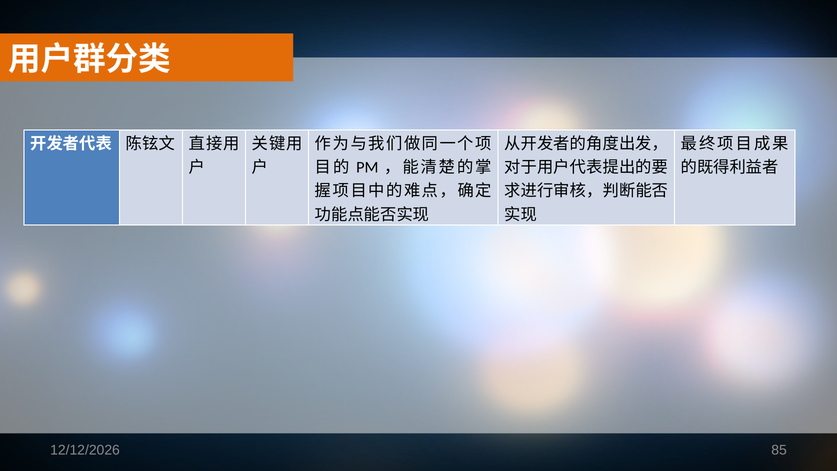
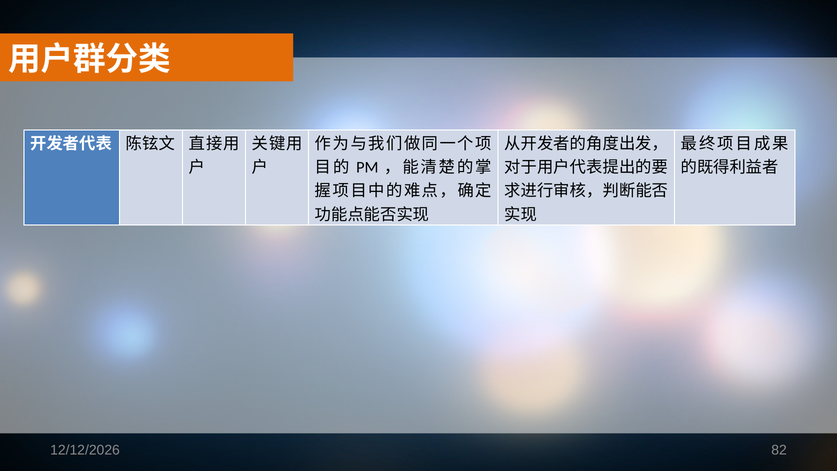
85: 85 -> 82
